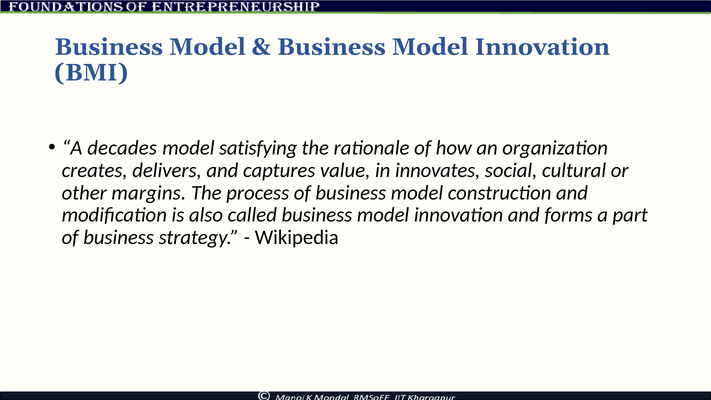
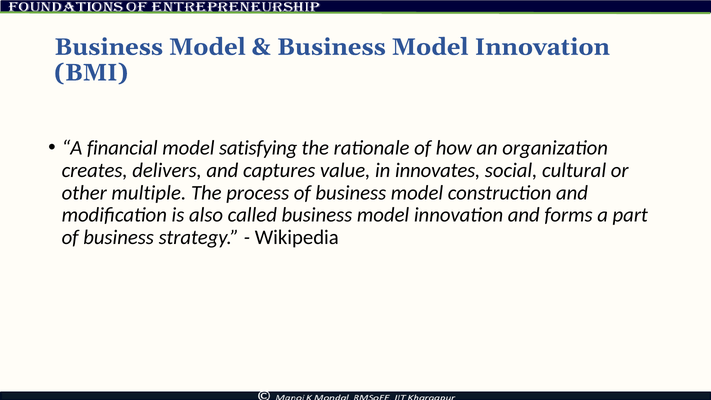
decades: decades -> financial
margins: margins -> multiple
